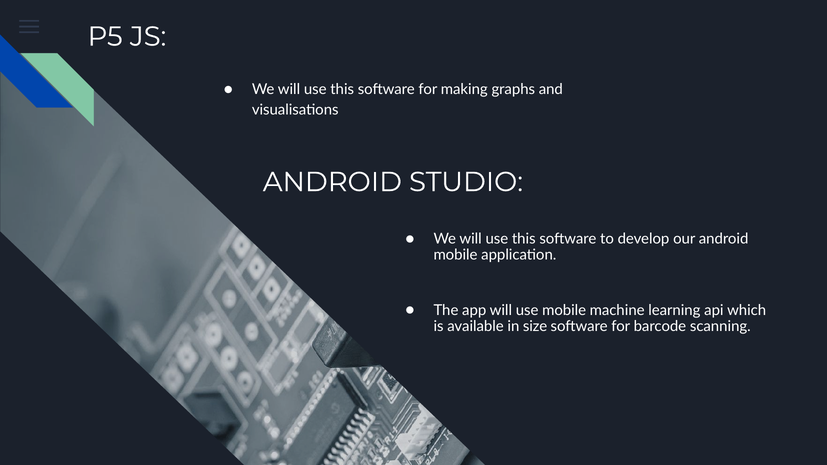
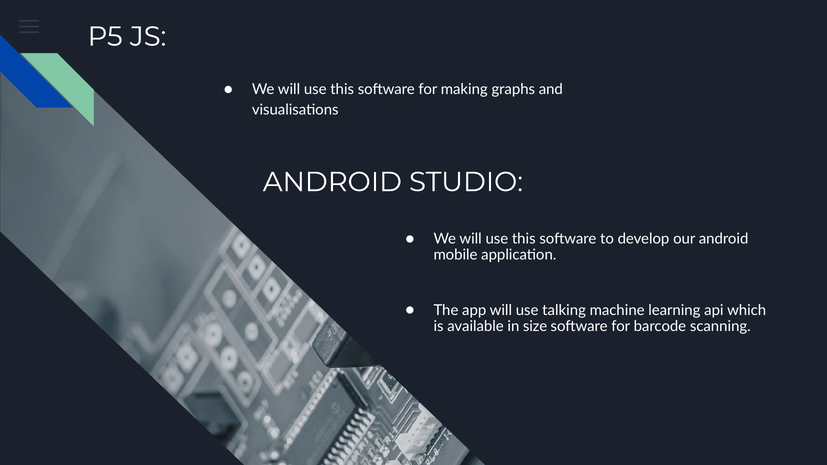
use mobile: mobile -> talking
